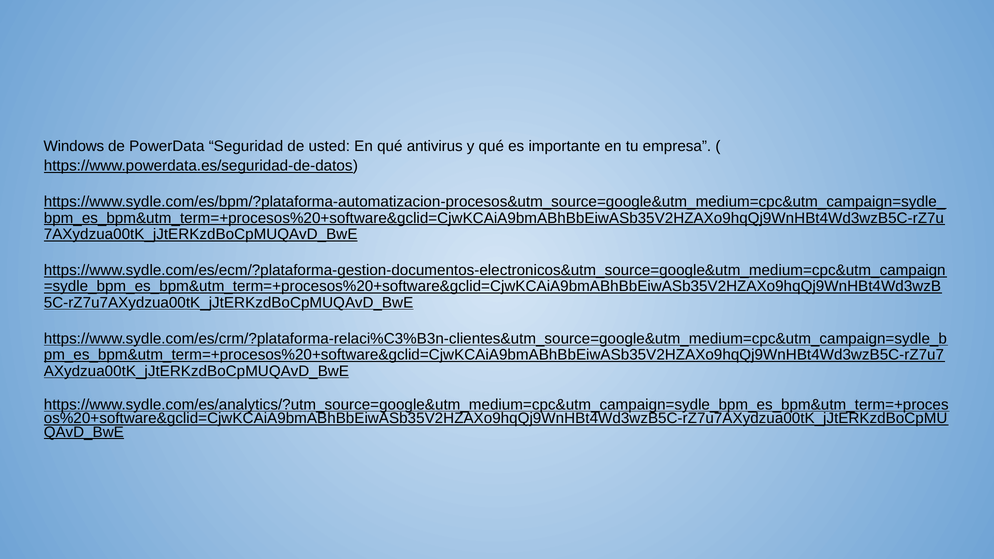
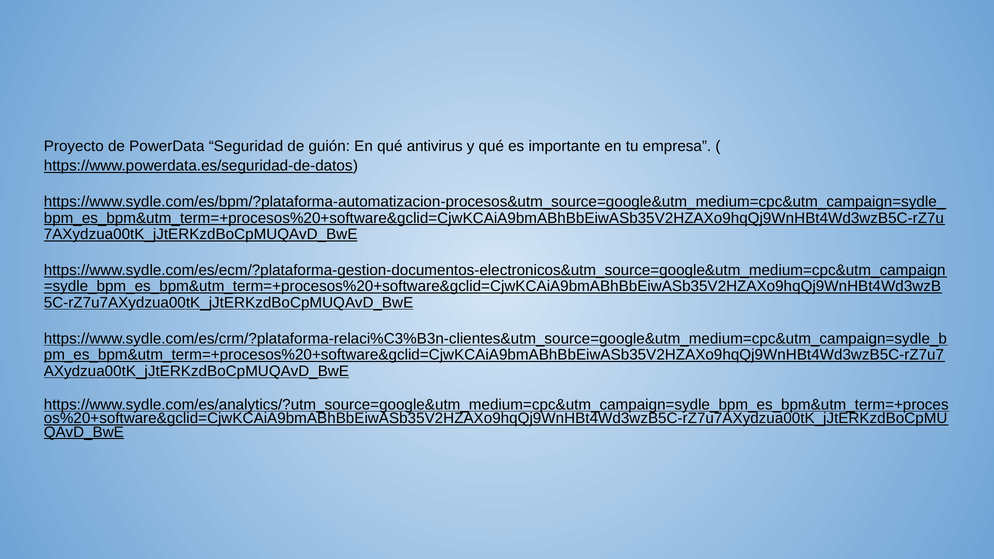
Windows: Windows -> Proyecto
usted: usted -> guión
